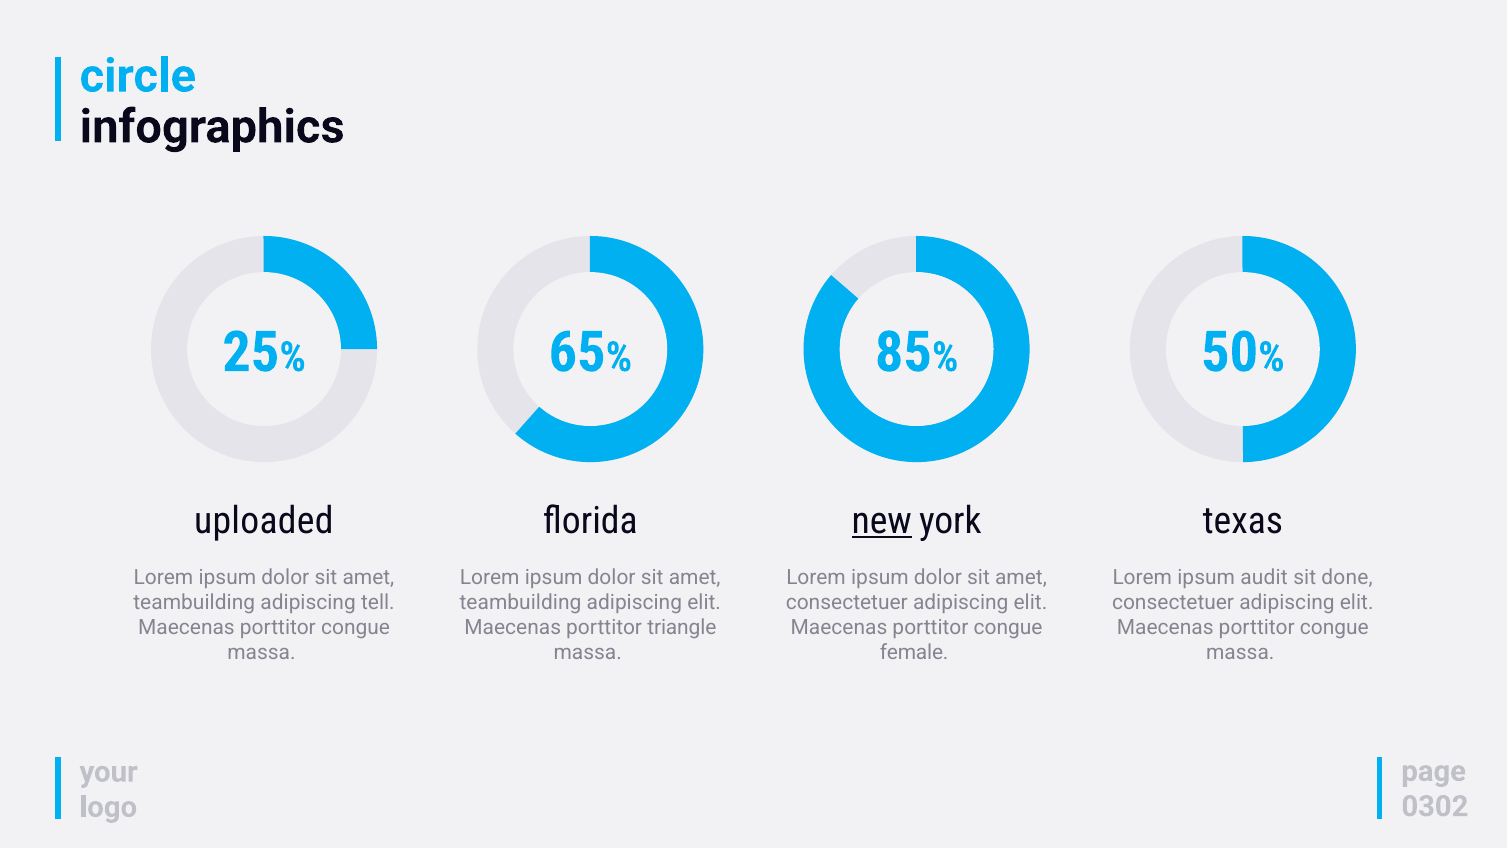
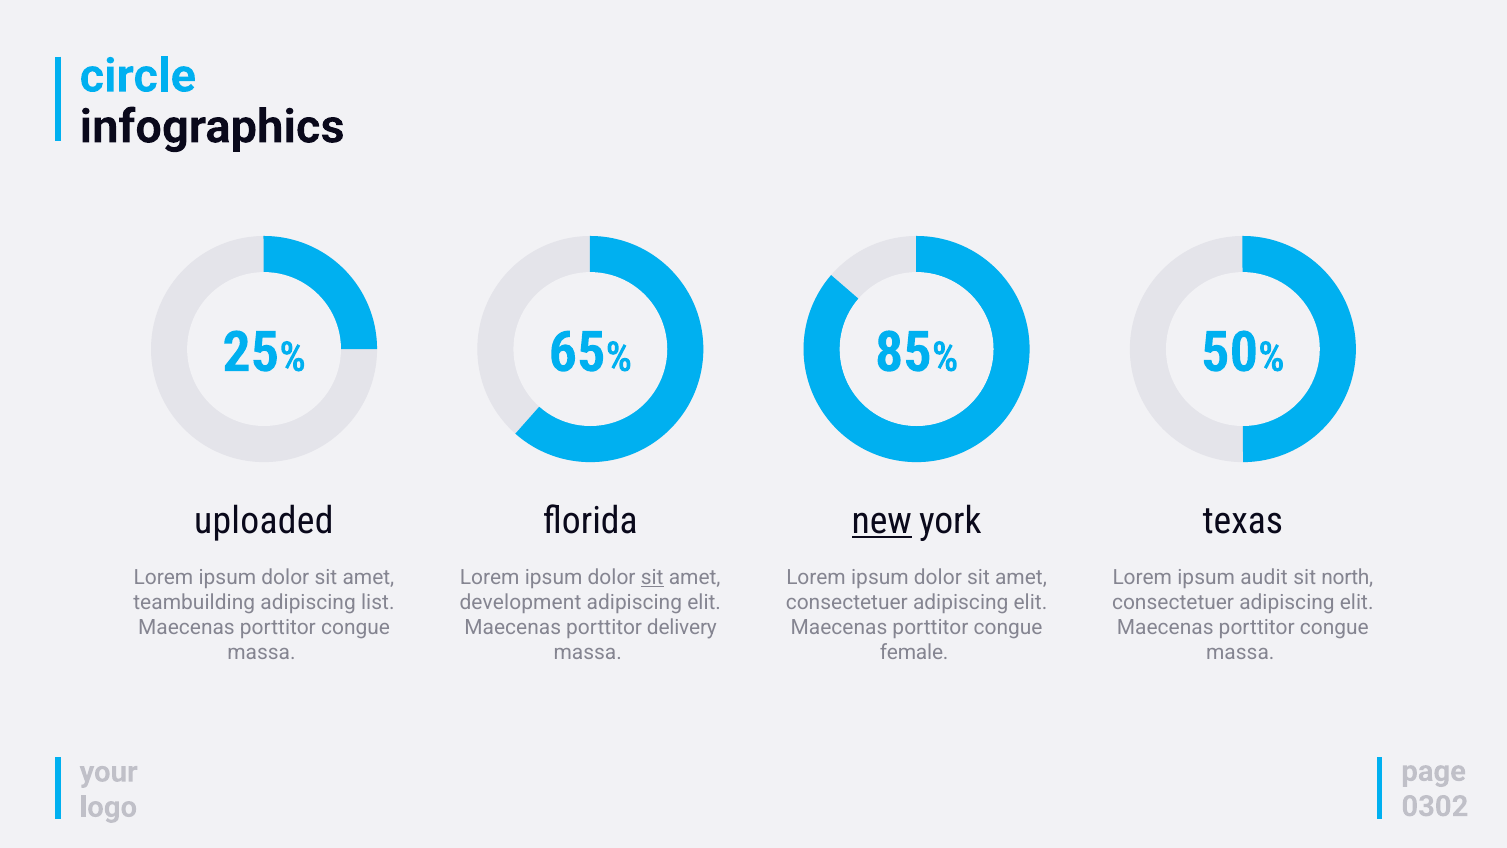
sit at (652, 577) underline: none -> present
done: done -> north
tell: tell -> list
teambuilding at (521, 603): teambuilding -> development
triangle: triangle -> delivery
